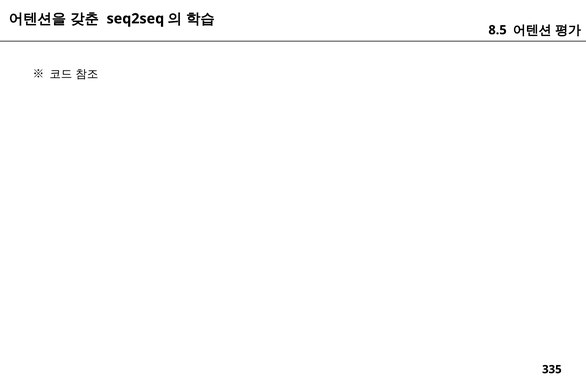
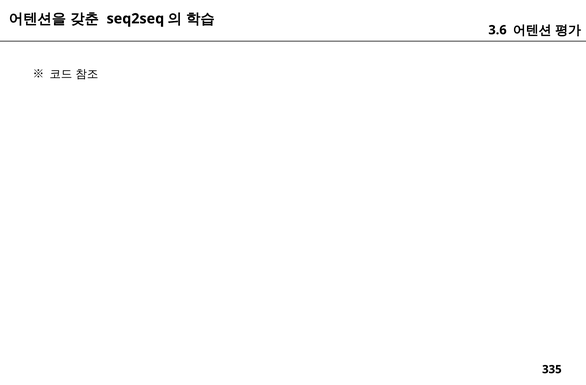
8.5: 8.5 -> 3.6
